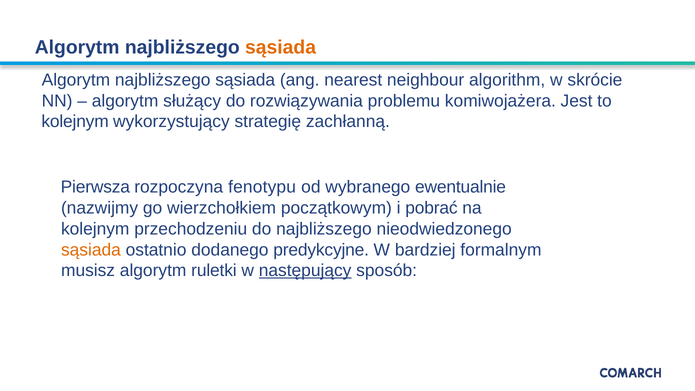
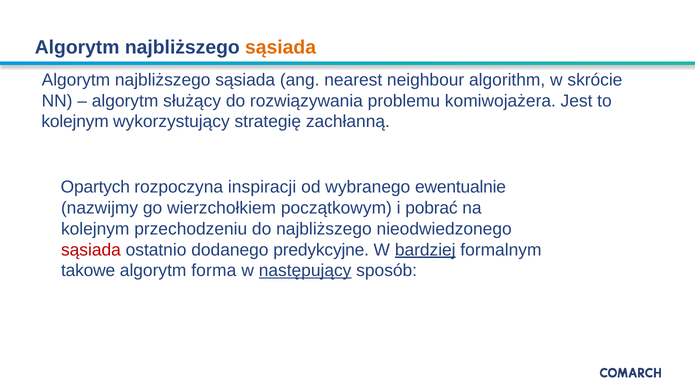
Pierwsza: Pierwsza -> Opartych
fenotypu: fenotypu -> inspiracji
sąsiada at (91, 250) colour: orange -> red
bardziej underline: none -> present
musisz: musisz -> takowe
ruletki: ruletki -> forma
